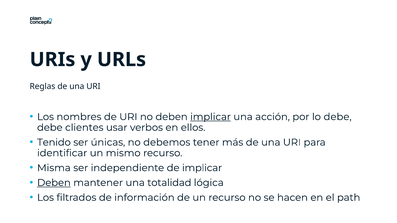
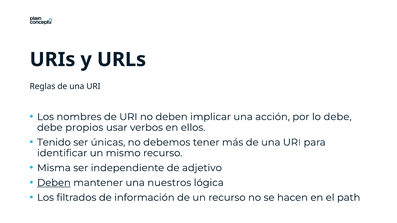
implicar at (211, 117) underline: present -> none
clientes: clientes -> propios
de implicar: implicar -> adjetivo
totalidad: totalidad -> nuestros
